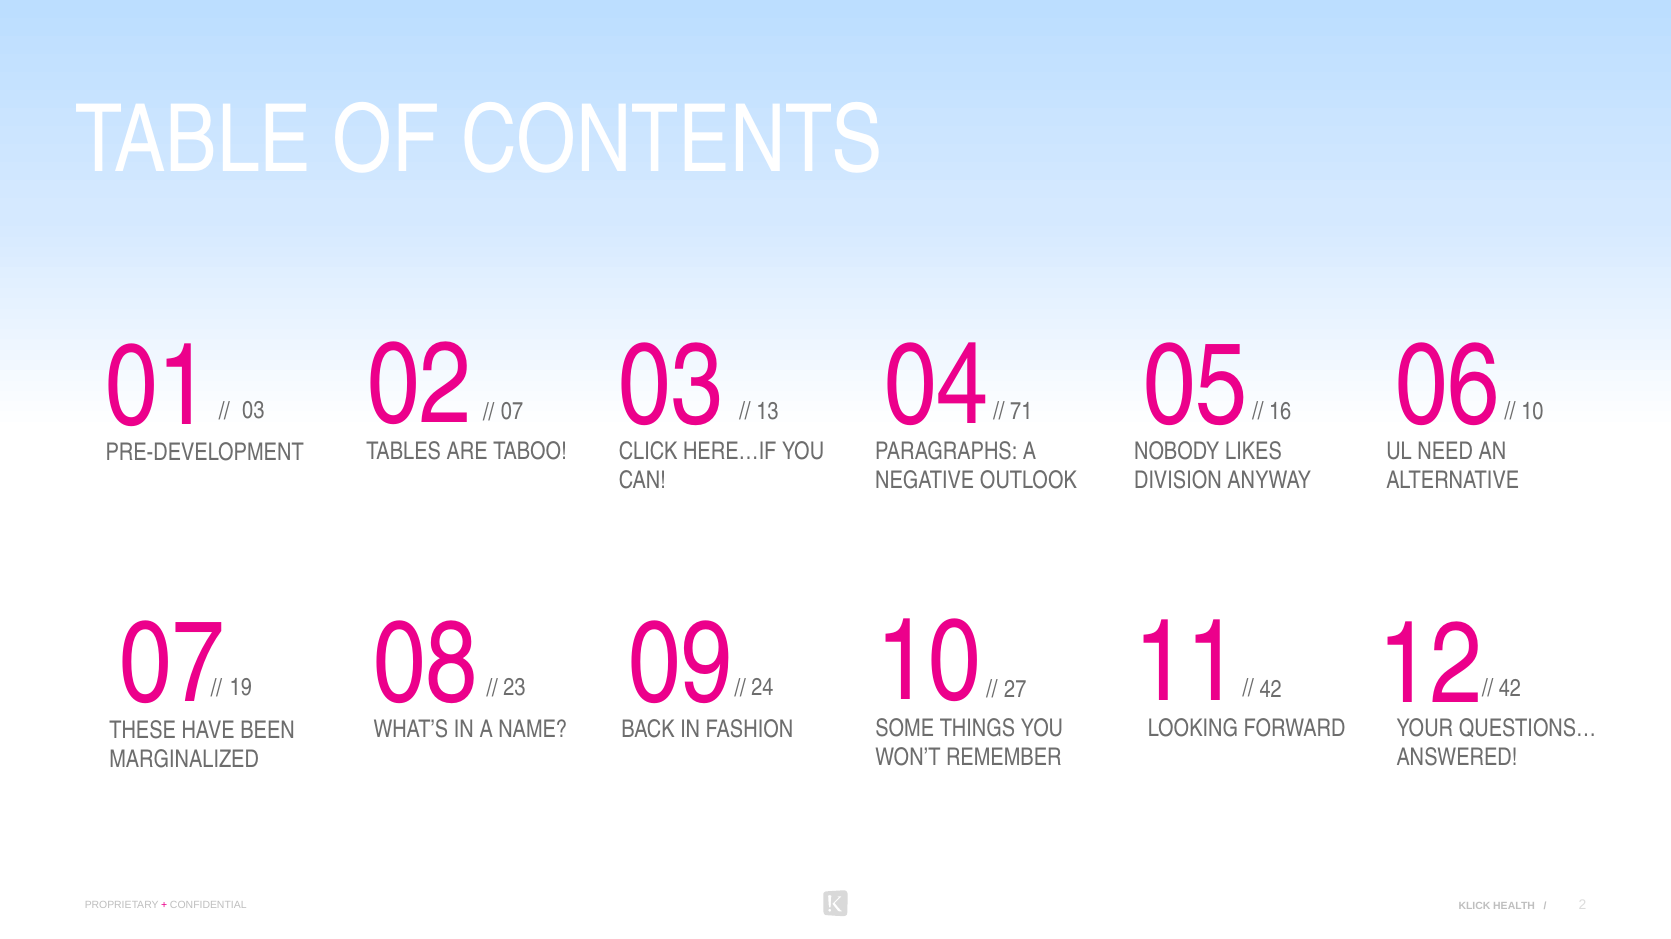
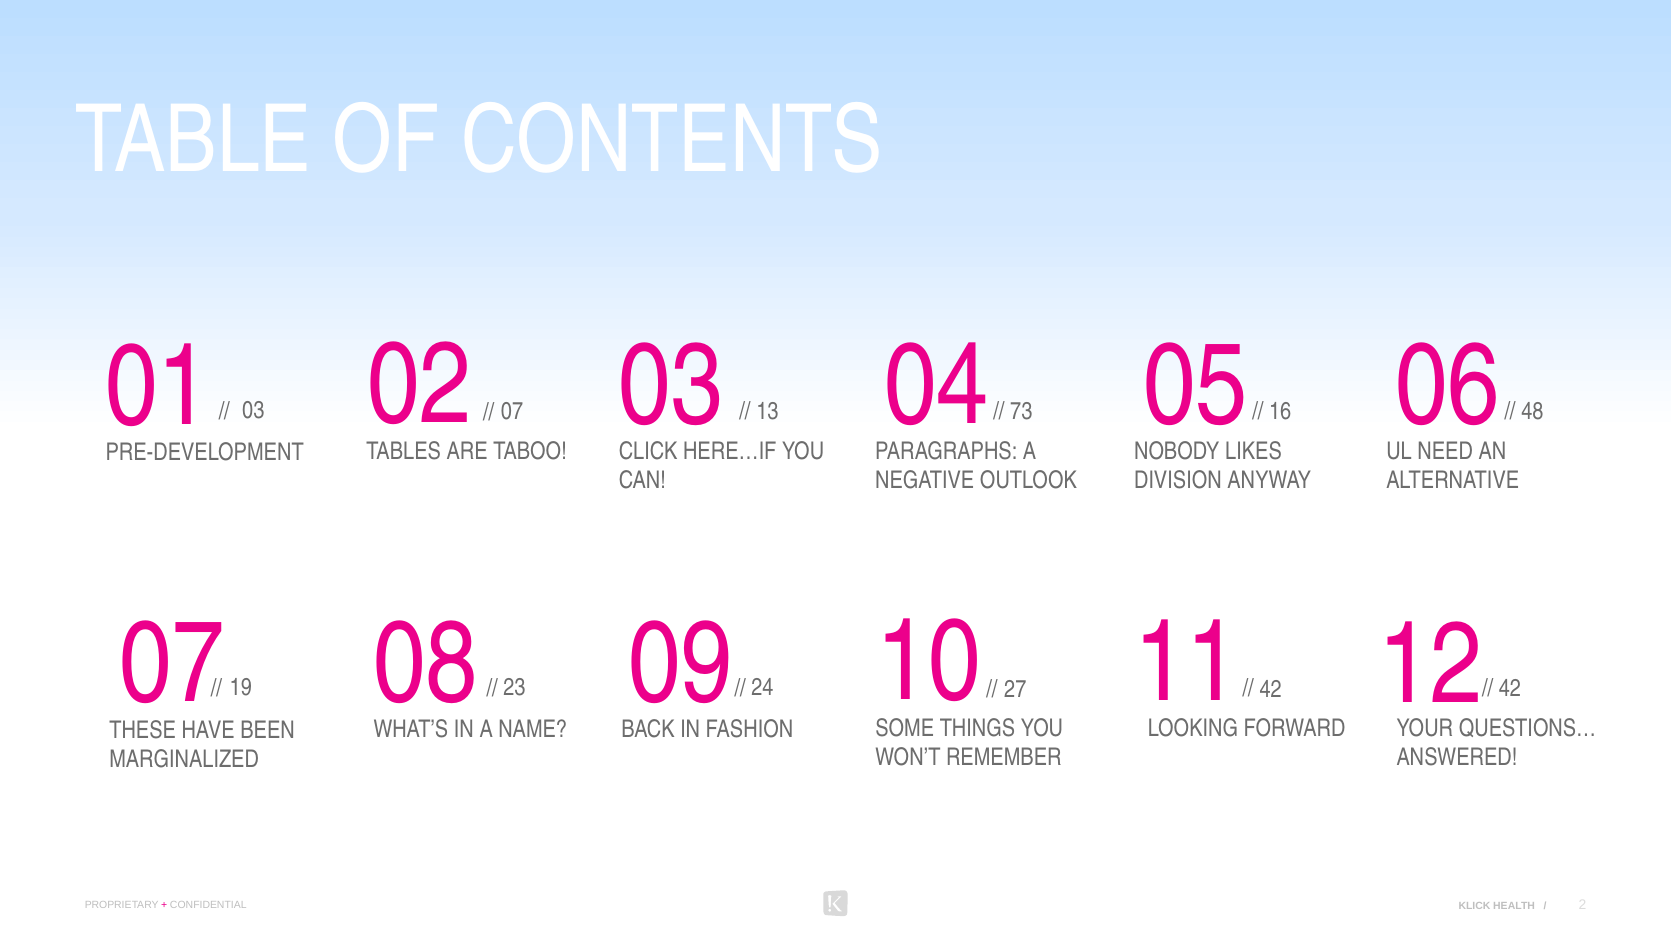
10 at (1532, 412): 10 -> 48
71: 71 -> 73
